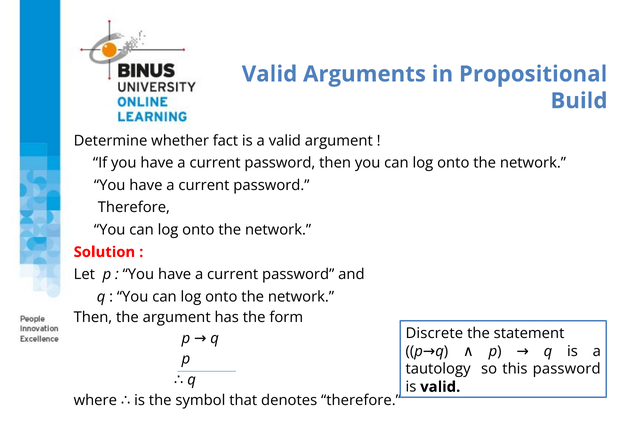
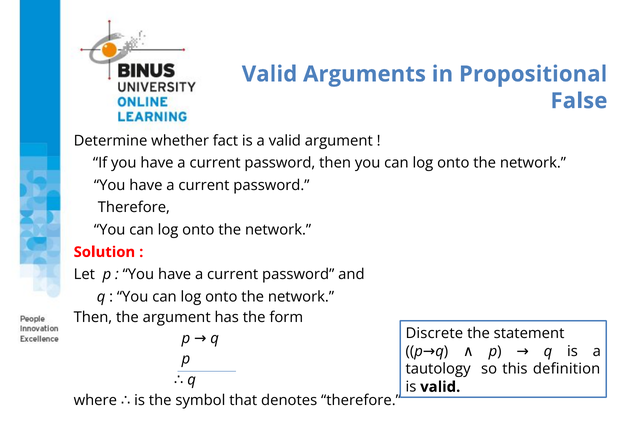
Build: Build -> False
this password: password -> definition
